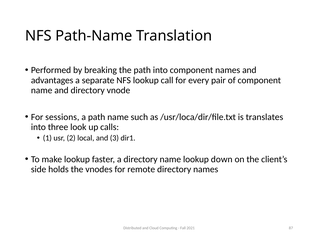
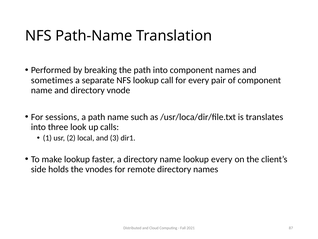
advantages: advantages -> sometimes
lookup down: down -> every
